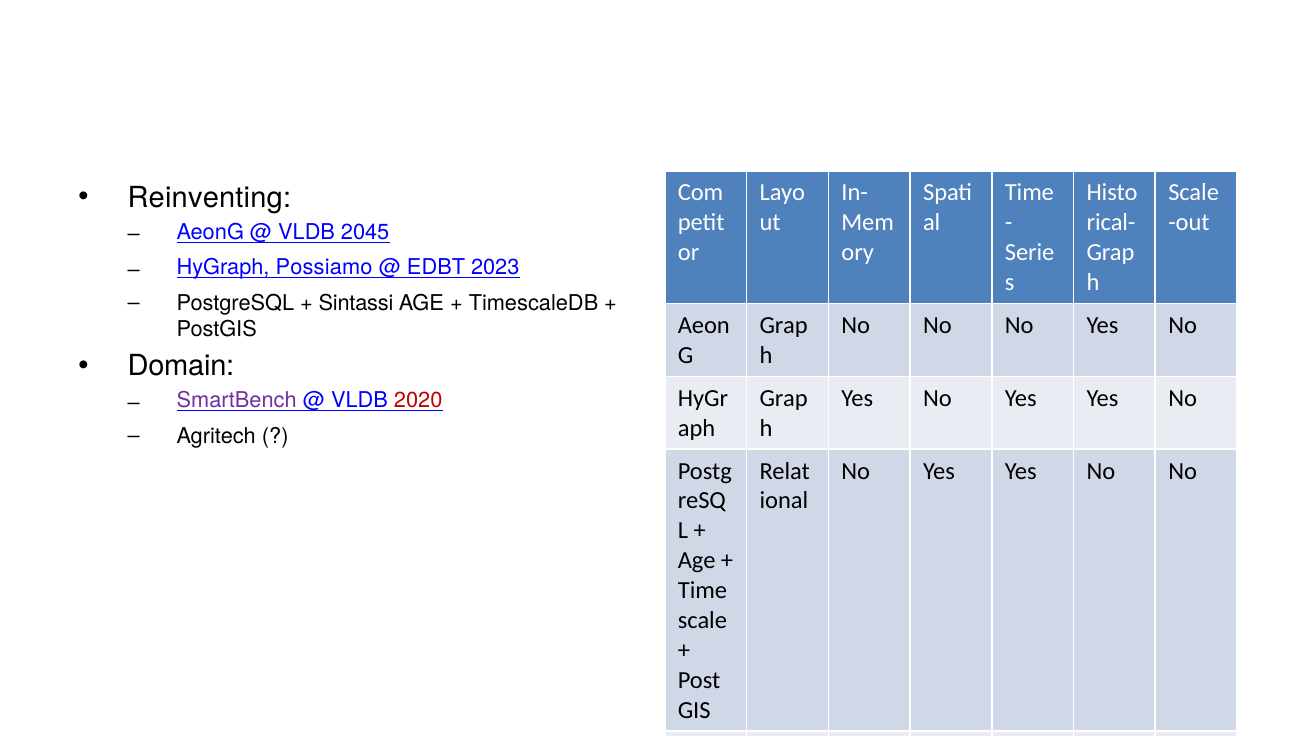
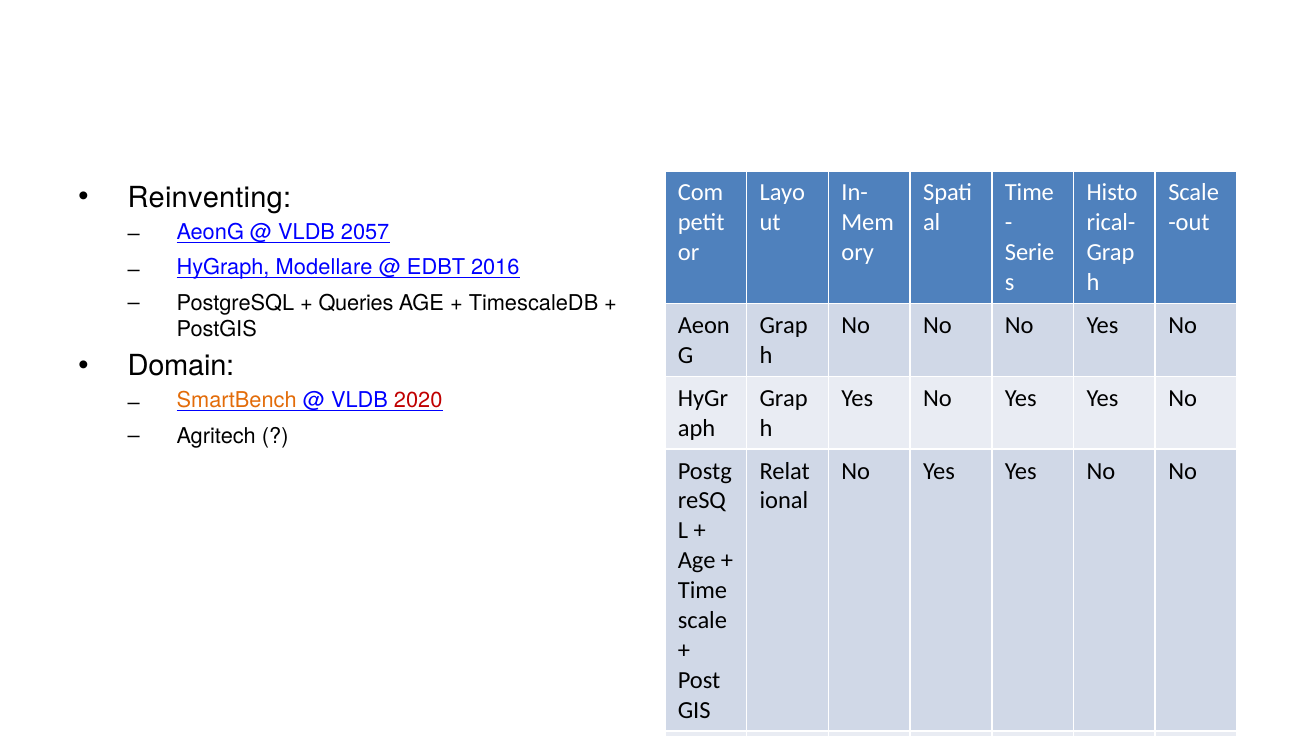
2045: 2045 -> 2057
Possiamo: Possiamo -> Modellare
2023: 2023 -> 2016
Sintassi: Sintassi -> Queries
SmartBench colour: purple -> orange
